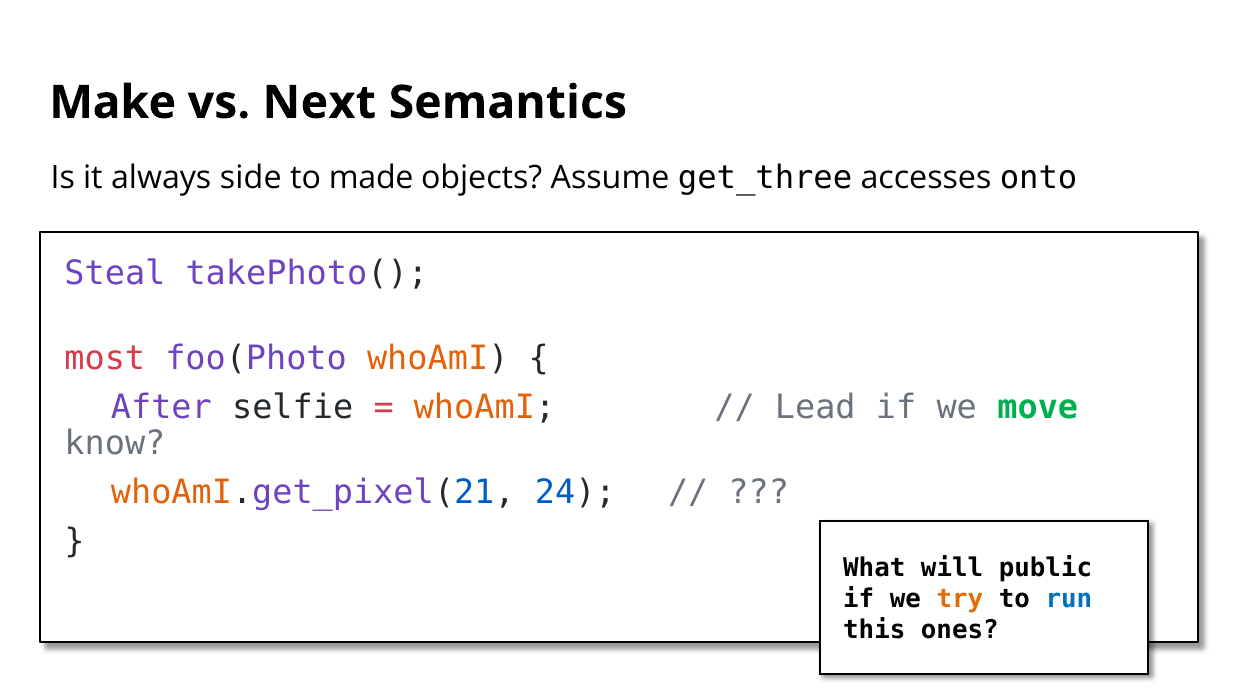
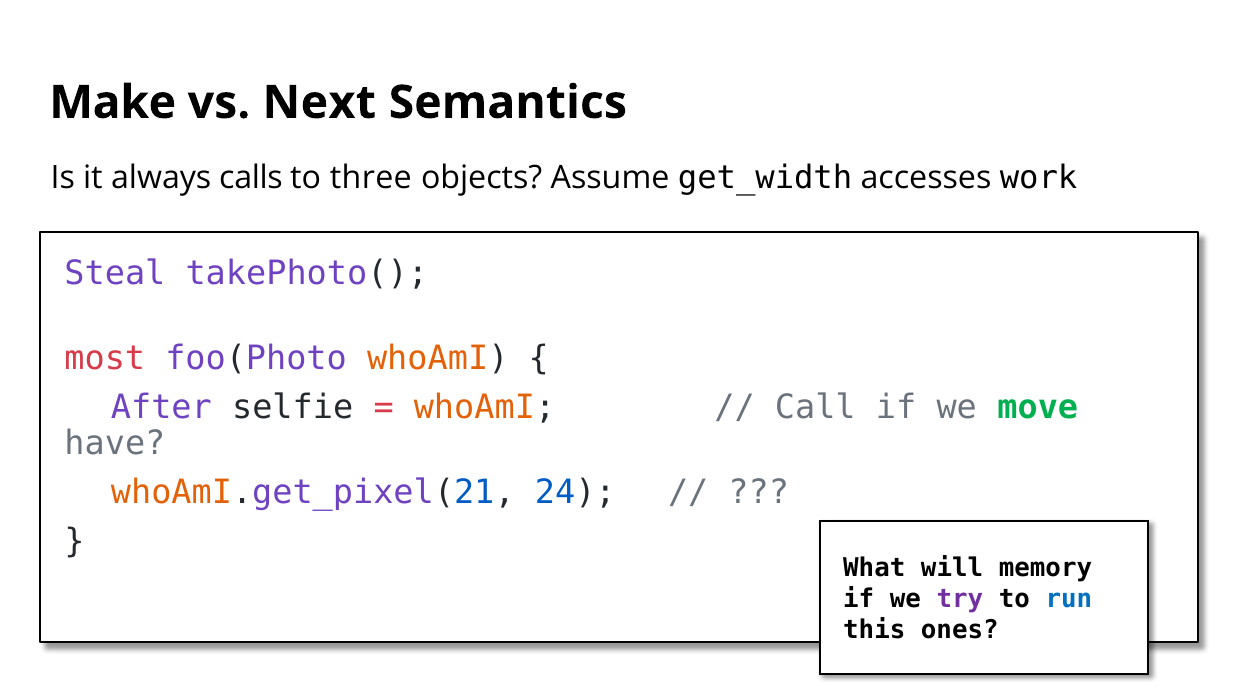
side: side -> calls
made: made -> three
get_three: get_three -> get_width
onto: onto -> work
Lead: Lead -> Call
know: know -> have
public: public -> memory
try colour: orange -> purple
